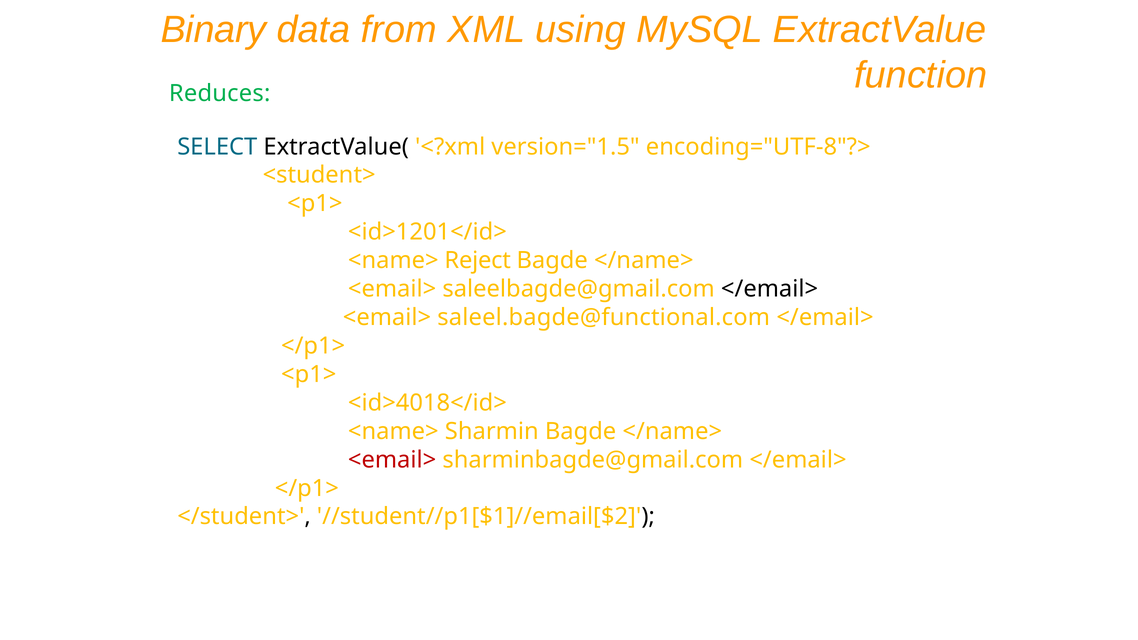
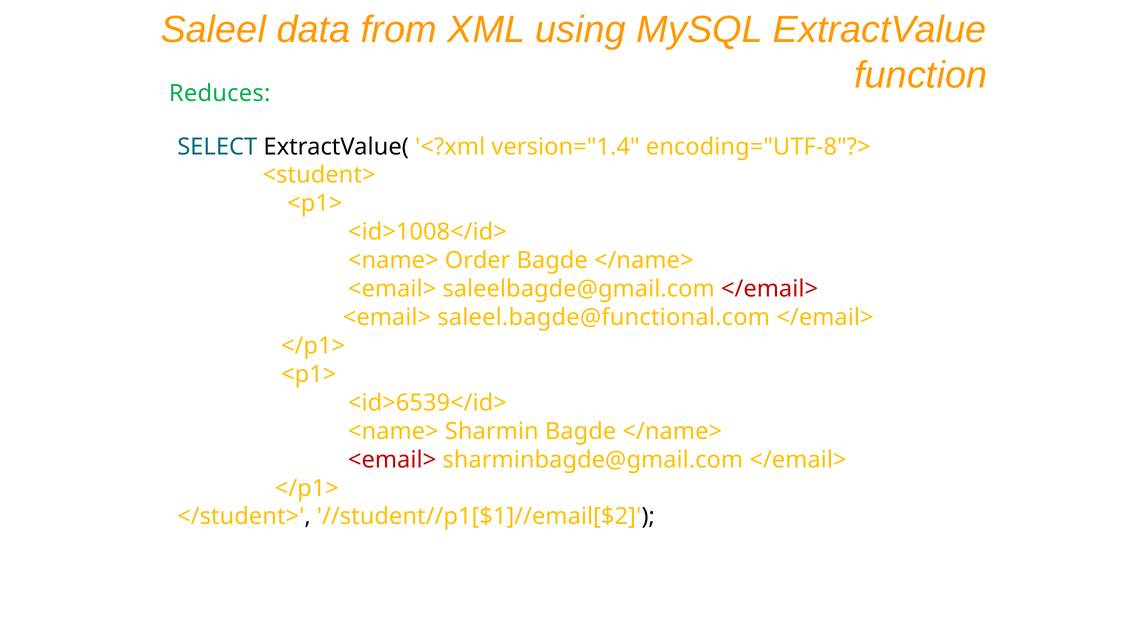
Binary: Binary -> Saleel
version="1.5: version="1.5 -> version="1.4
<id>1201</id>: <id>1201</id> -> <id>1008</id>
Reject: Reject -> Order
</email> at (770, 289) colour: black -> red
<id>4018</id>: <id>4018</id> -> <id>6539</id>
